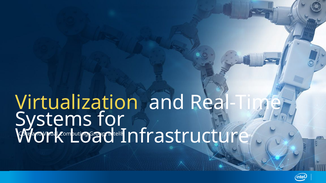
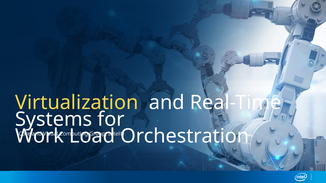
Infrastructure: Infrastructure -> Orchestration
